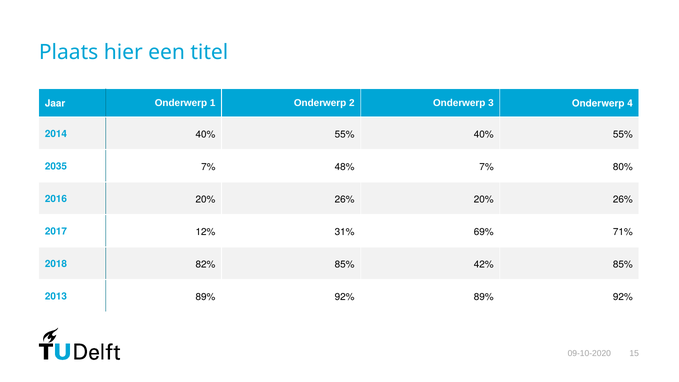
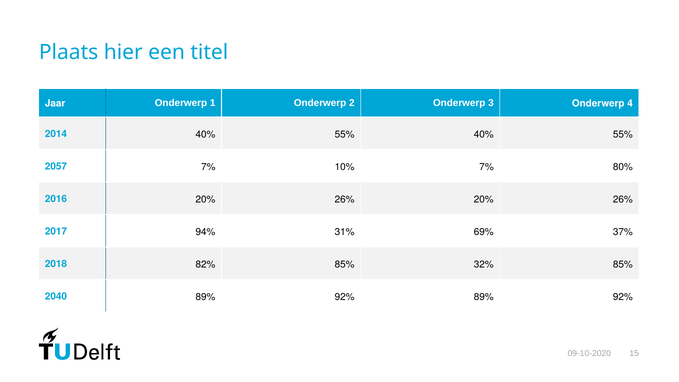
2035: 2035 -> 2057
48%: 48% -> 10%
12%: 12% -> 94%
71%: 71% -> 37%
42%: 42% -> 32%
2013: 2013 -> 2040
